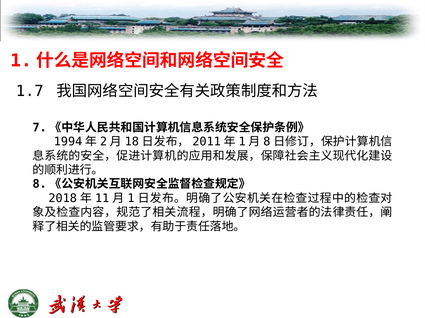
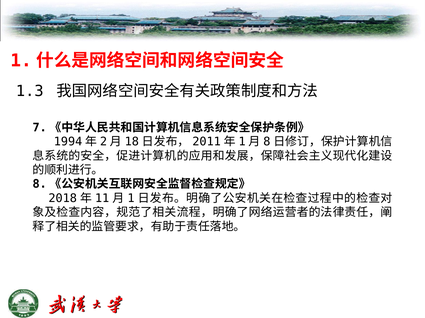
1.7: 1.7 -> 1.3
